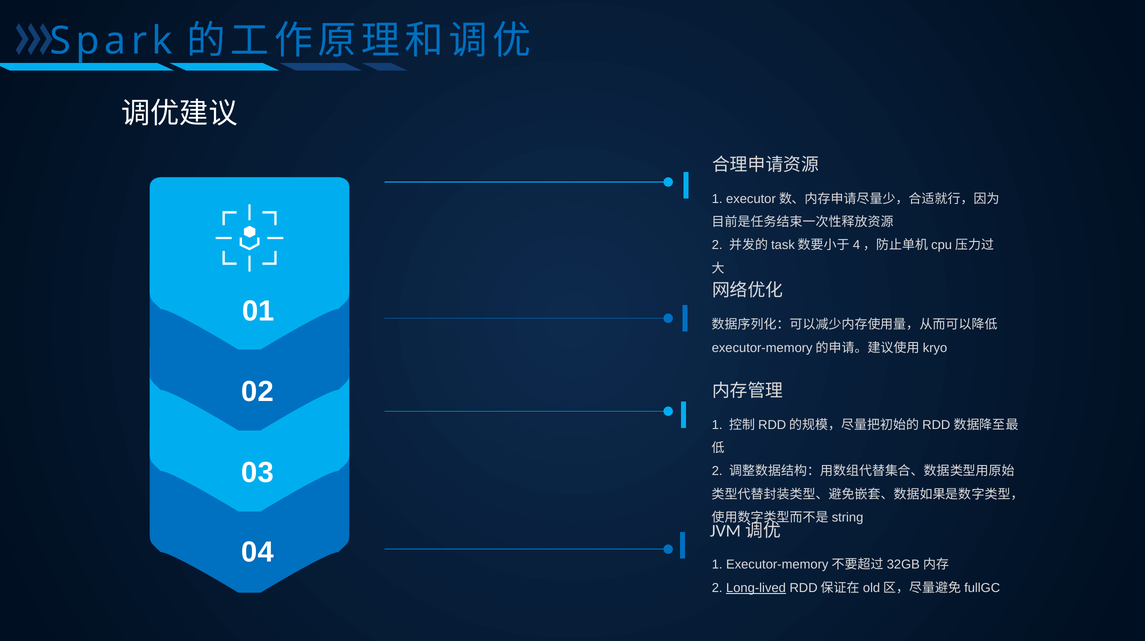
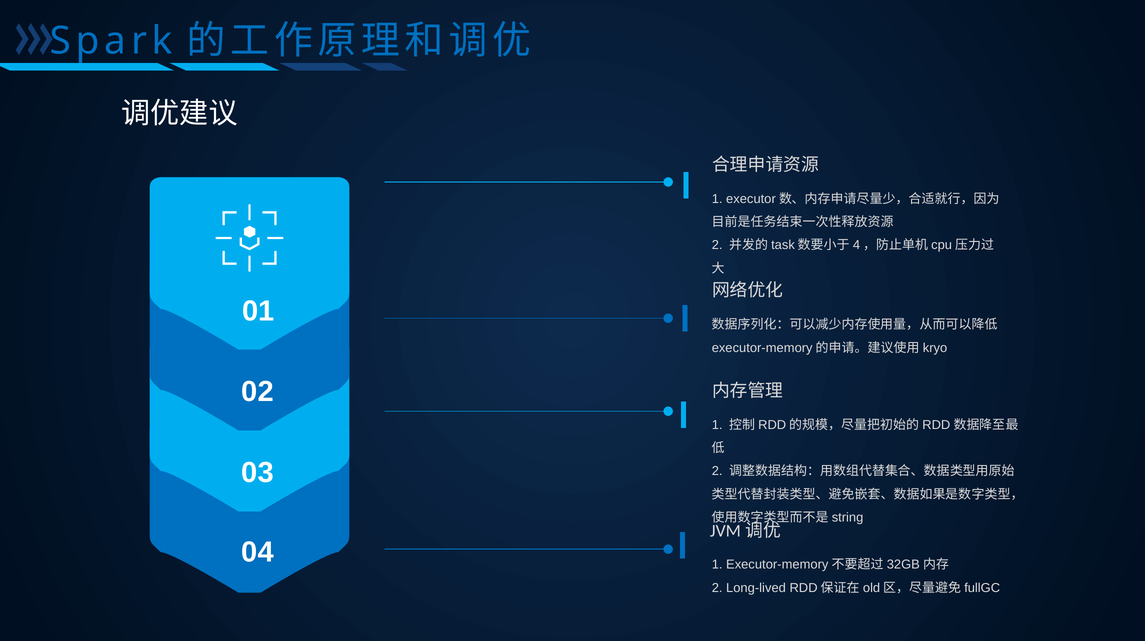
Long-lived underline: present -> none
